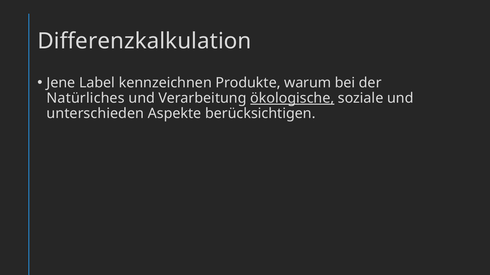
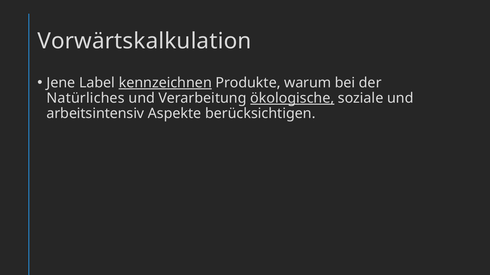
Differenzkalkulation: Differenzkalkulation -> Vorwärtskalkulation
kennzeichnen underline: none -> present
unterschieden: unterschieden -> arbeitsintensiv
